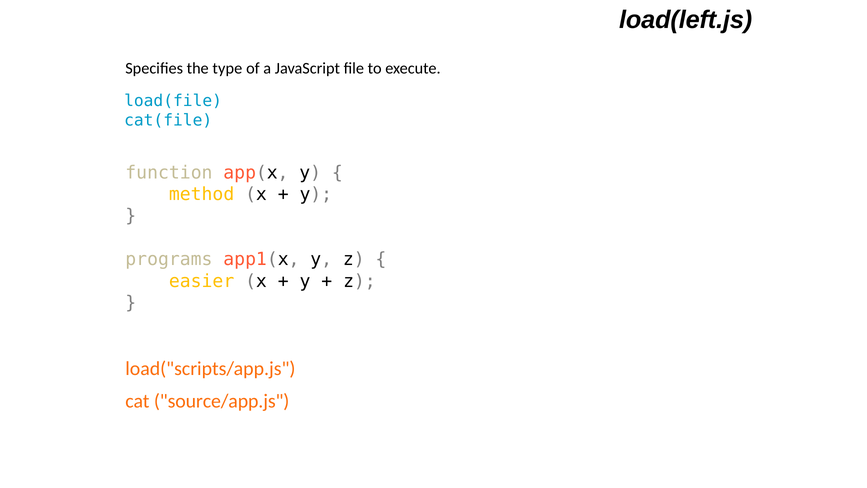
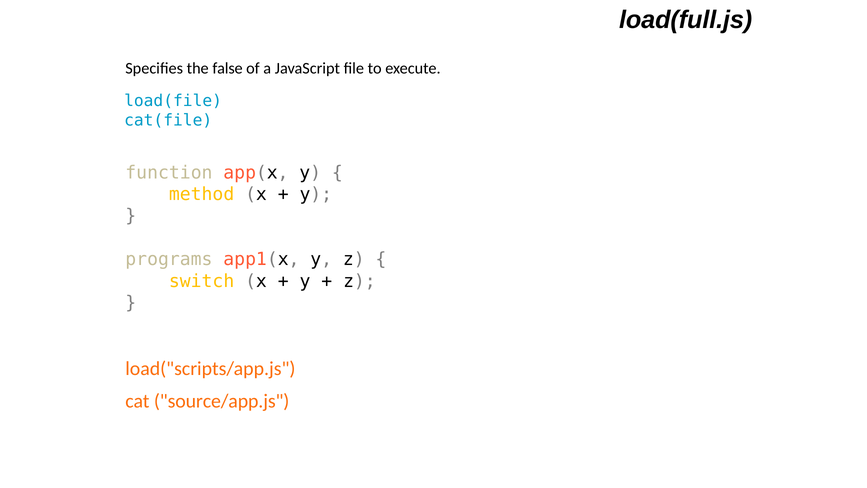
load(left.js: load(left.js -> load(full.js
type: type -> false
easier: easier -> switch
